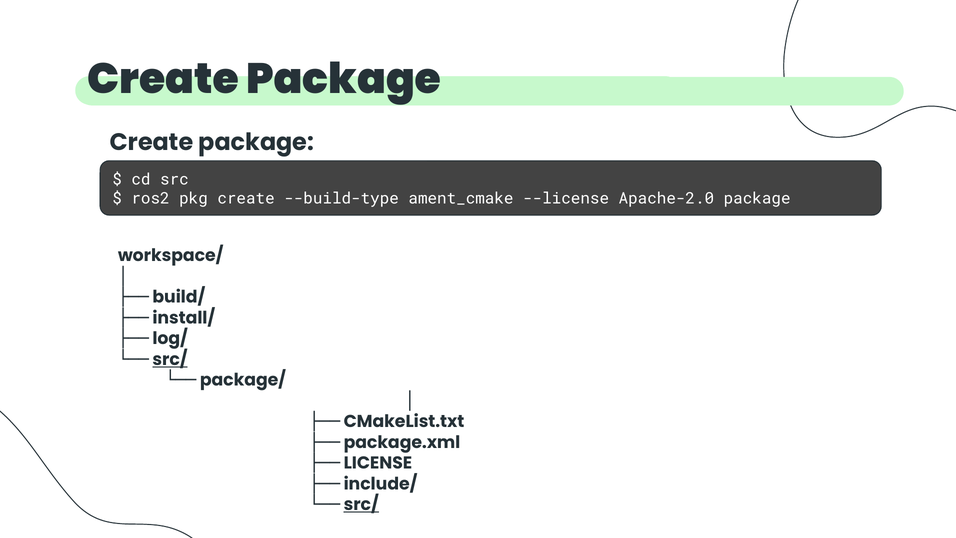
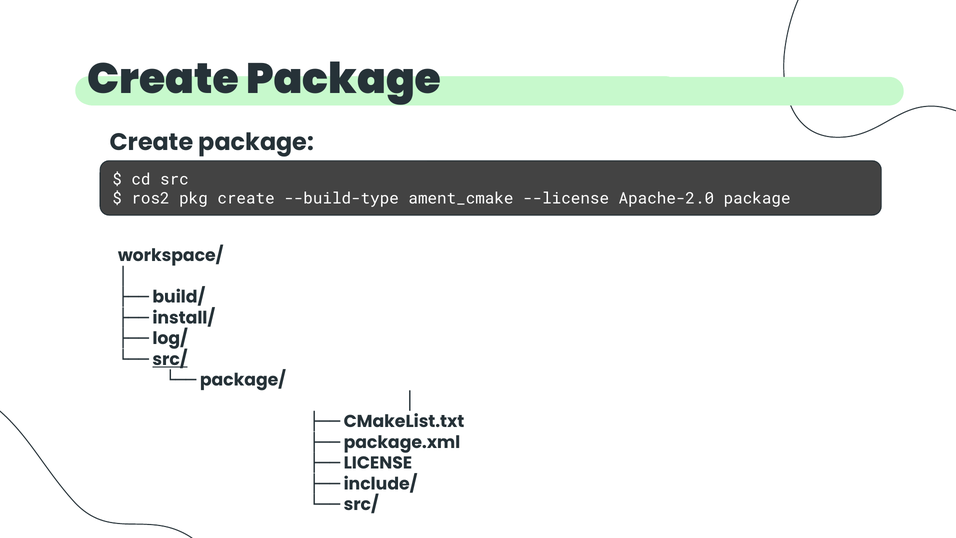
src/ at (361, 504) underline: present -> none
